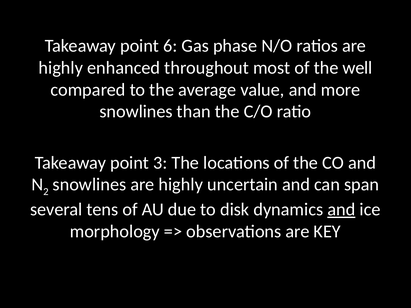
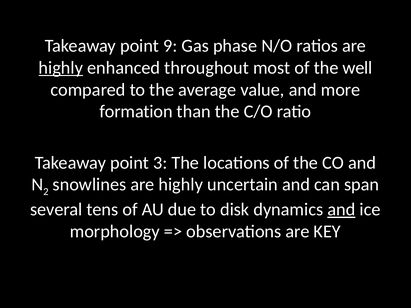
6: 6 -> 9
highly at (61, 68) underline: none -> present
snowlines at (136, 112): snowlines -> formation
